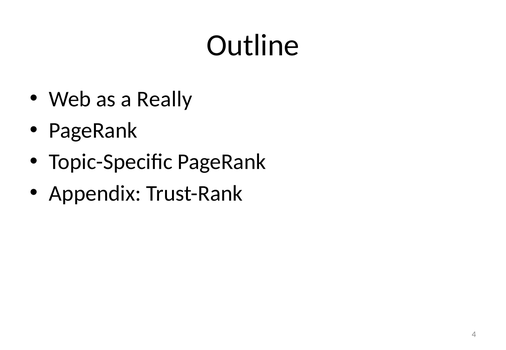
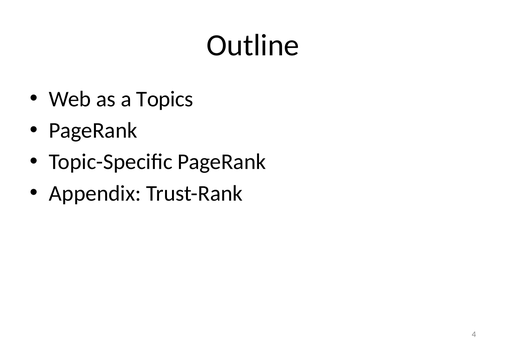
Really: Really -> Topics
